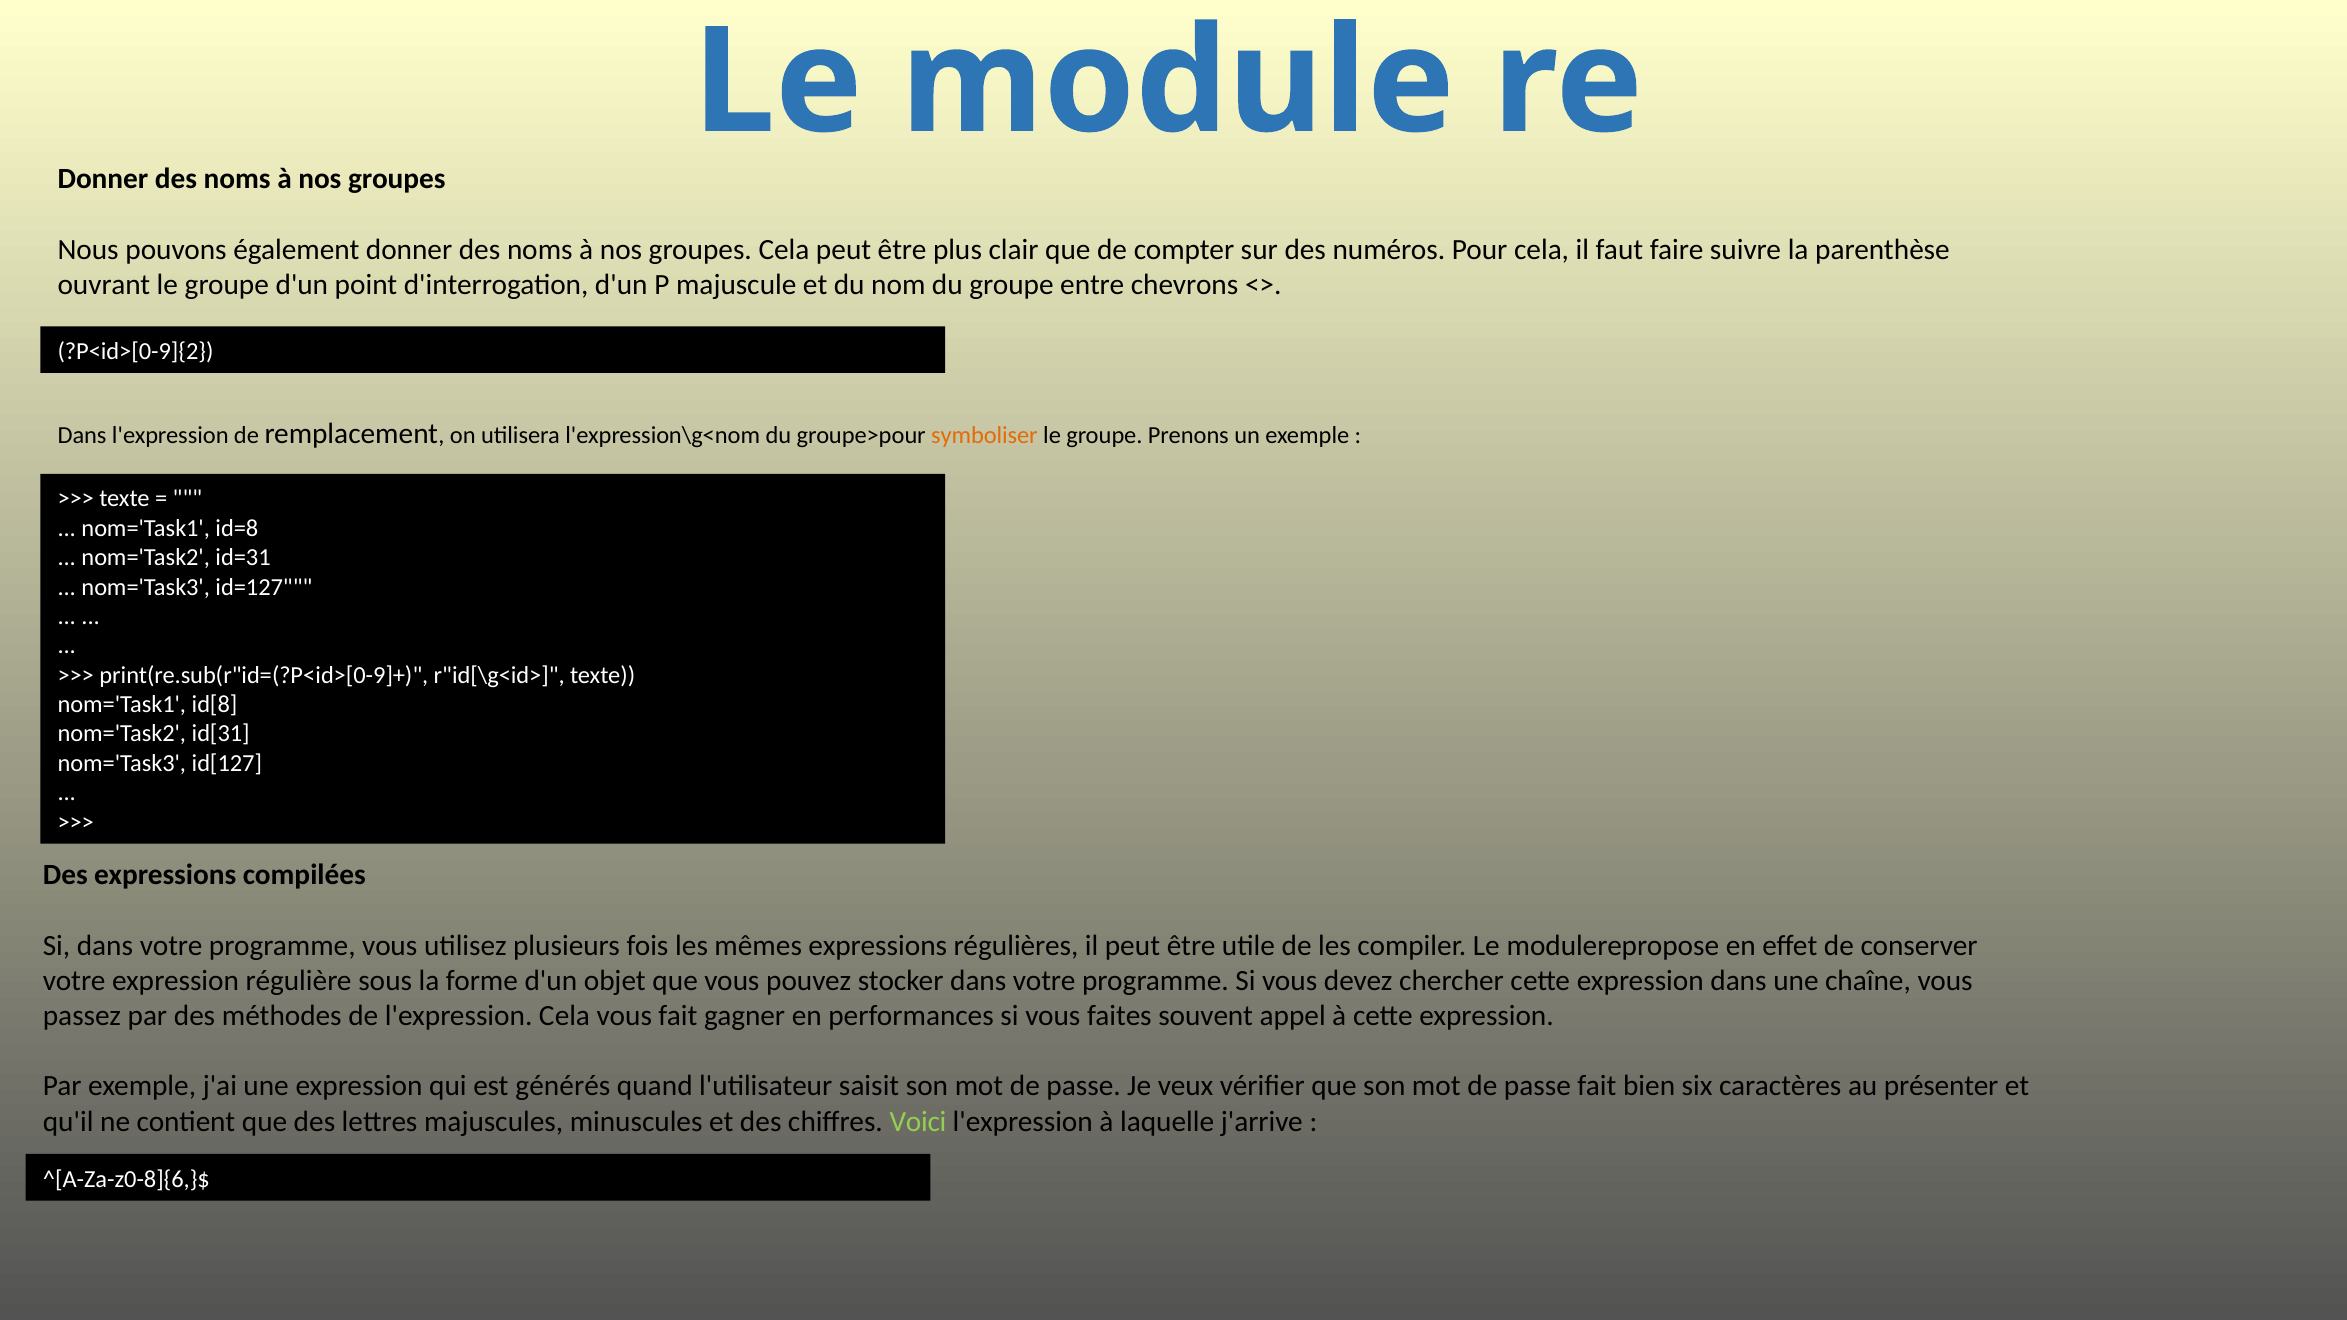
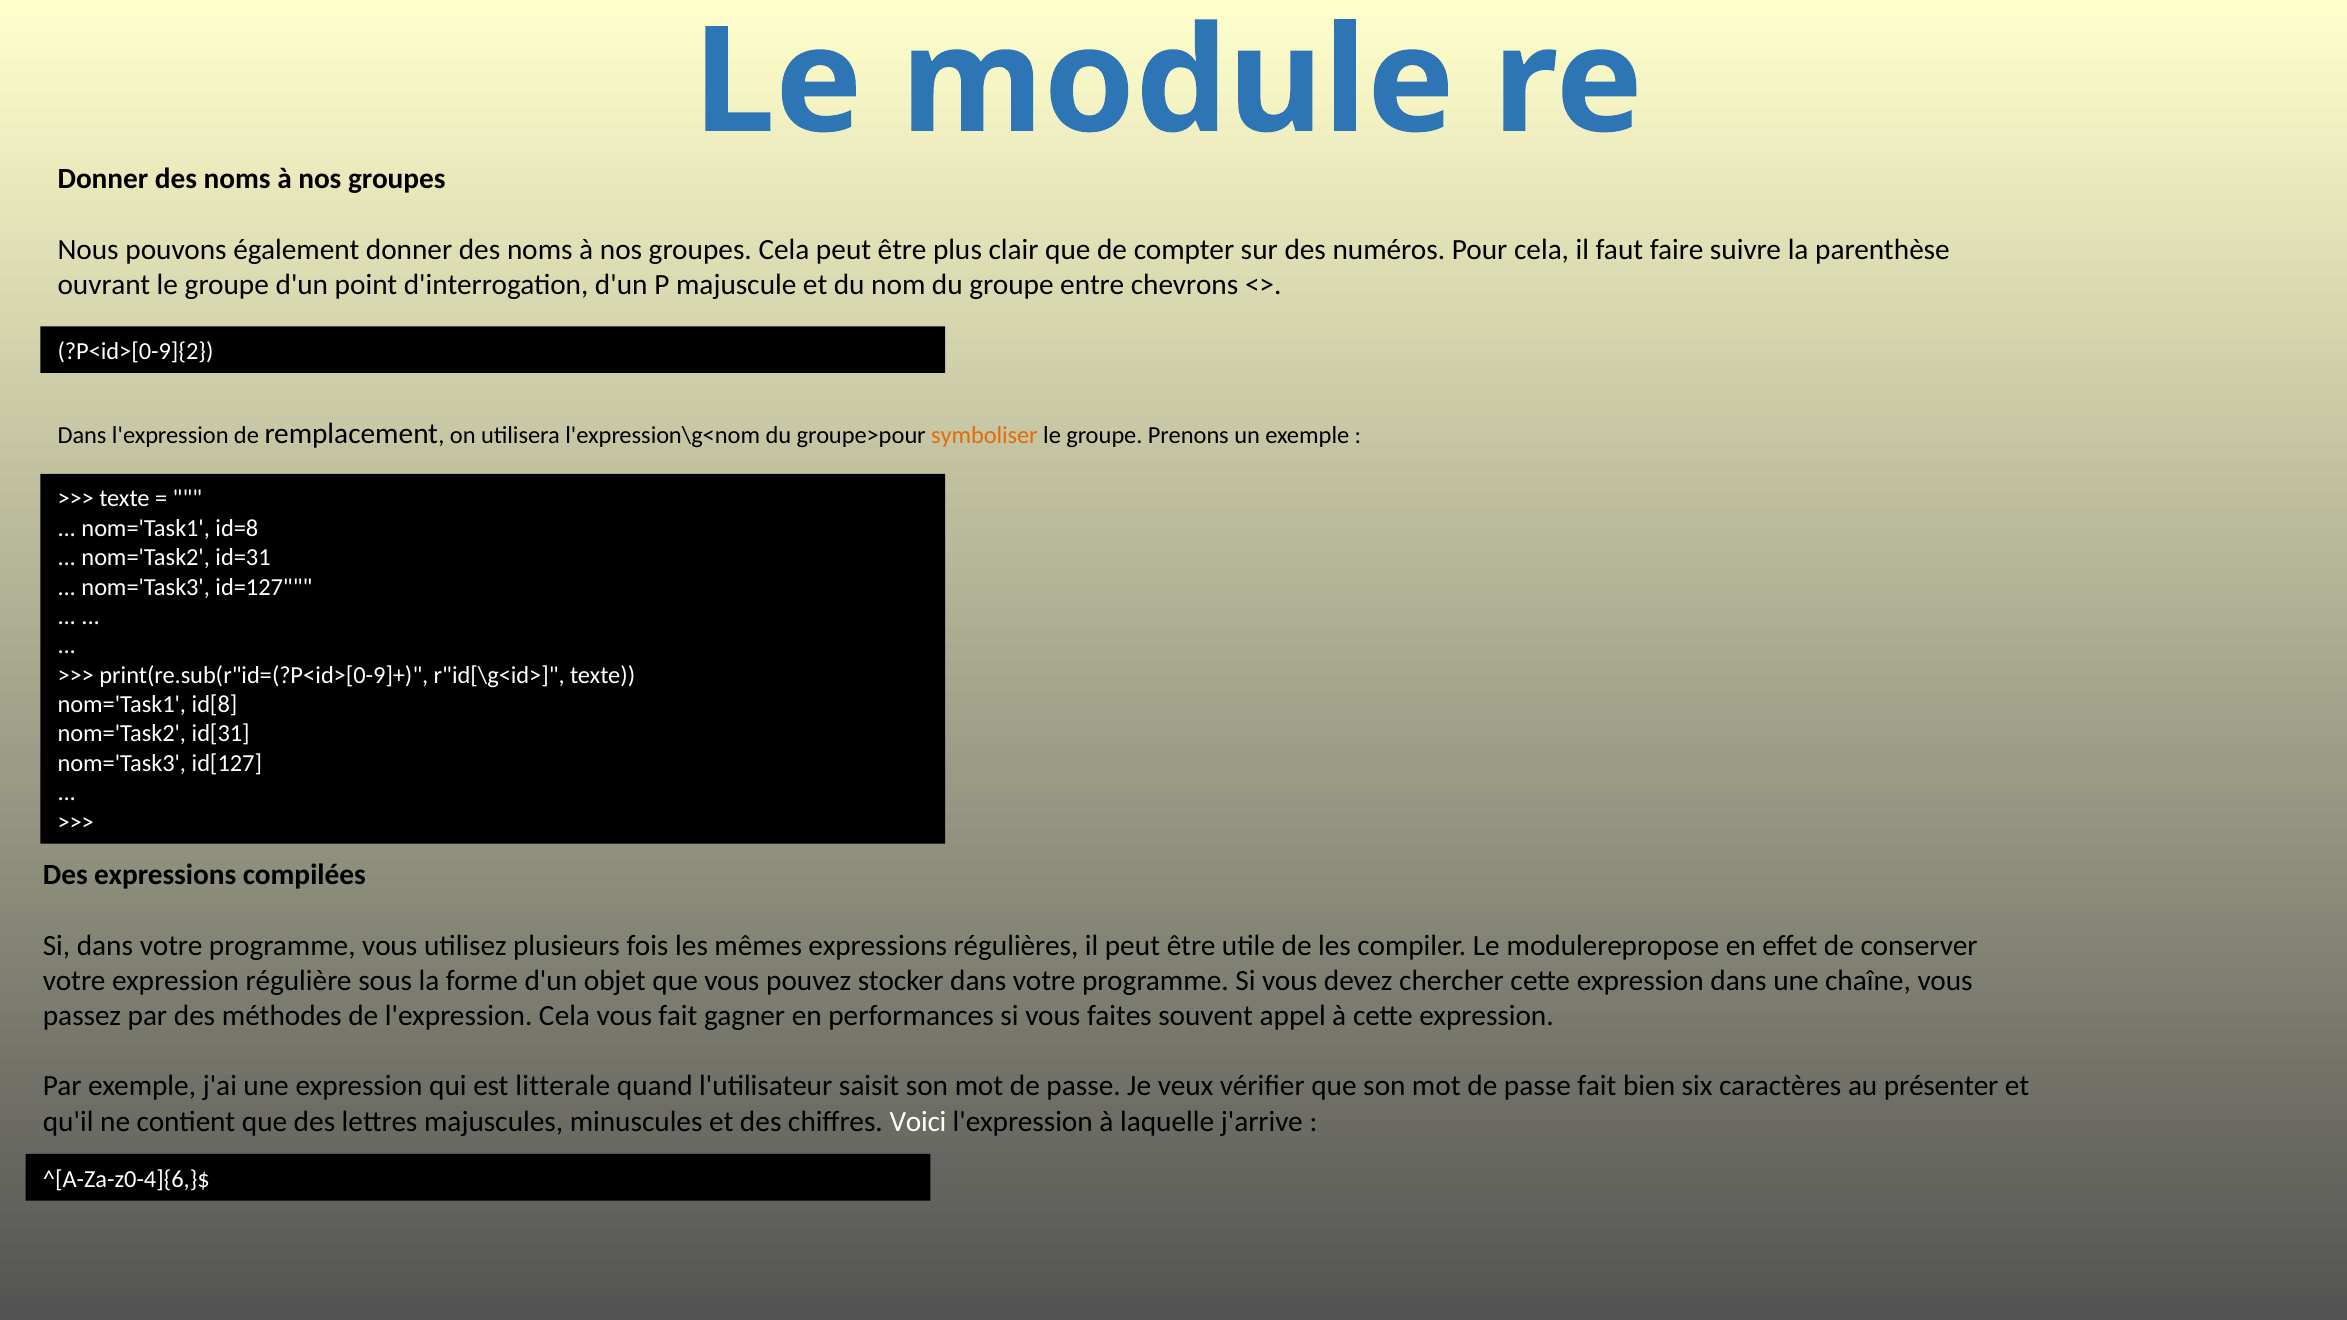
générés: générés -> litterale
Voici colour: light green -> white
^[A-Za-z0-8]{6,}$: ^[A-Za-z0-8]{6,}$ -> ^[A-Za-z0-4]{6,}$
